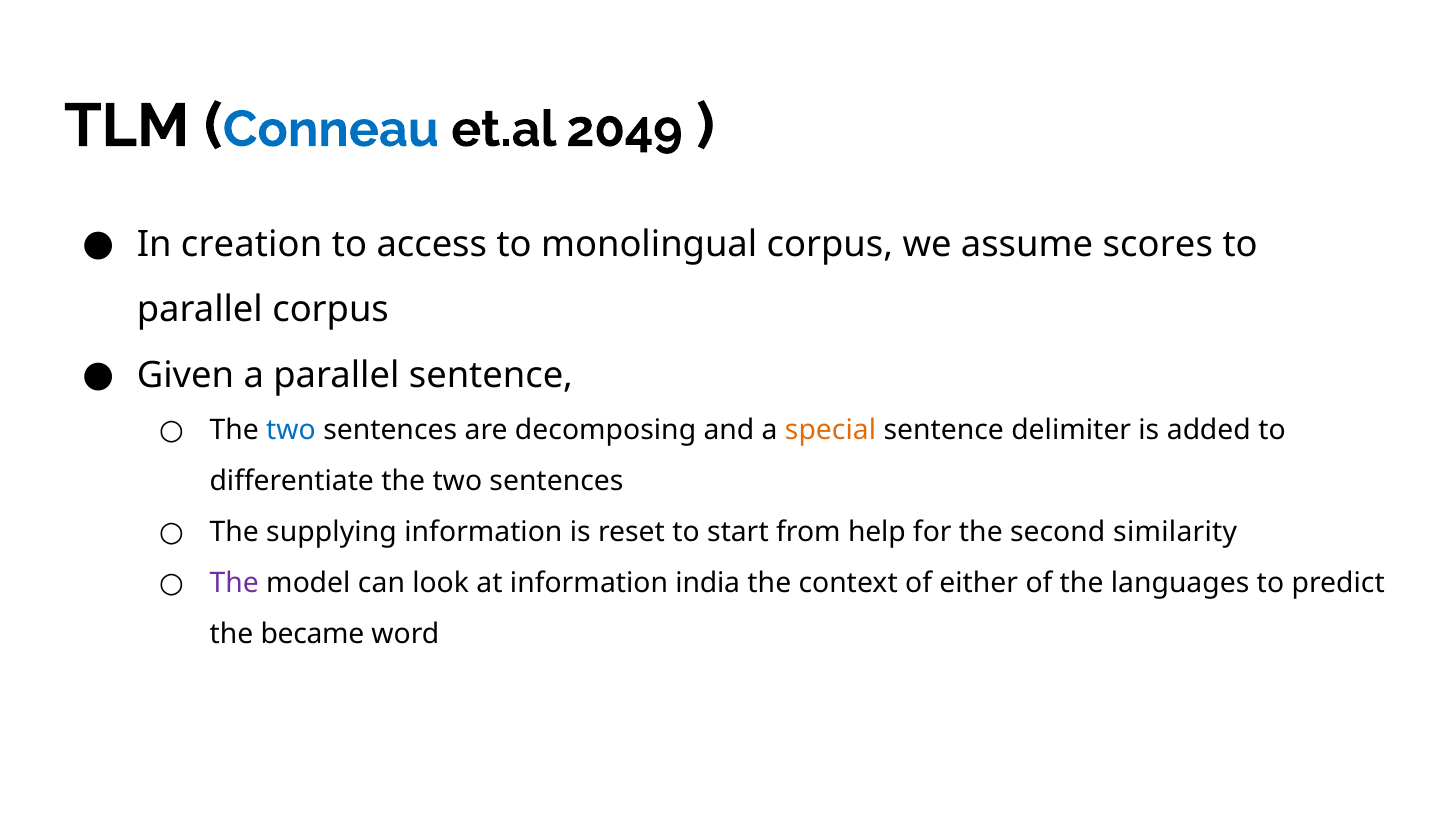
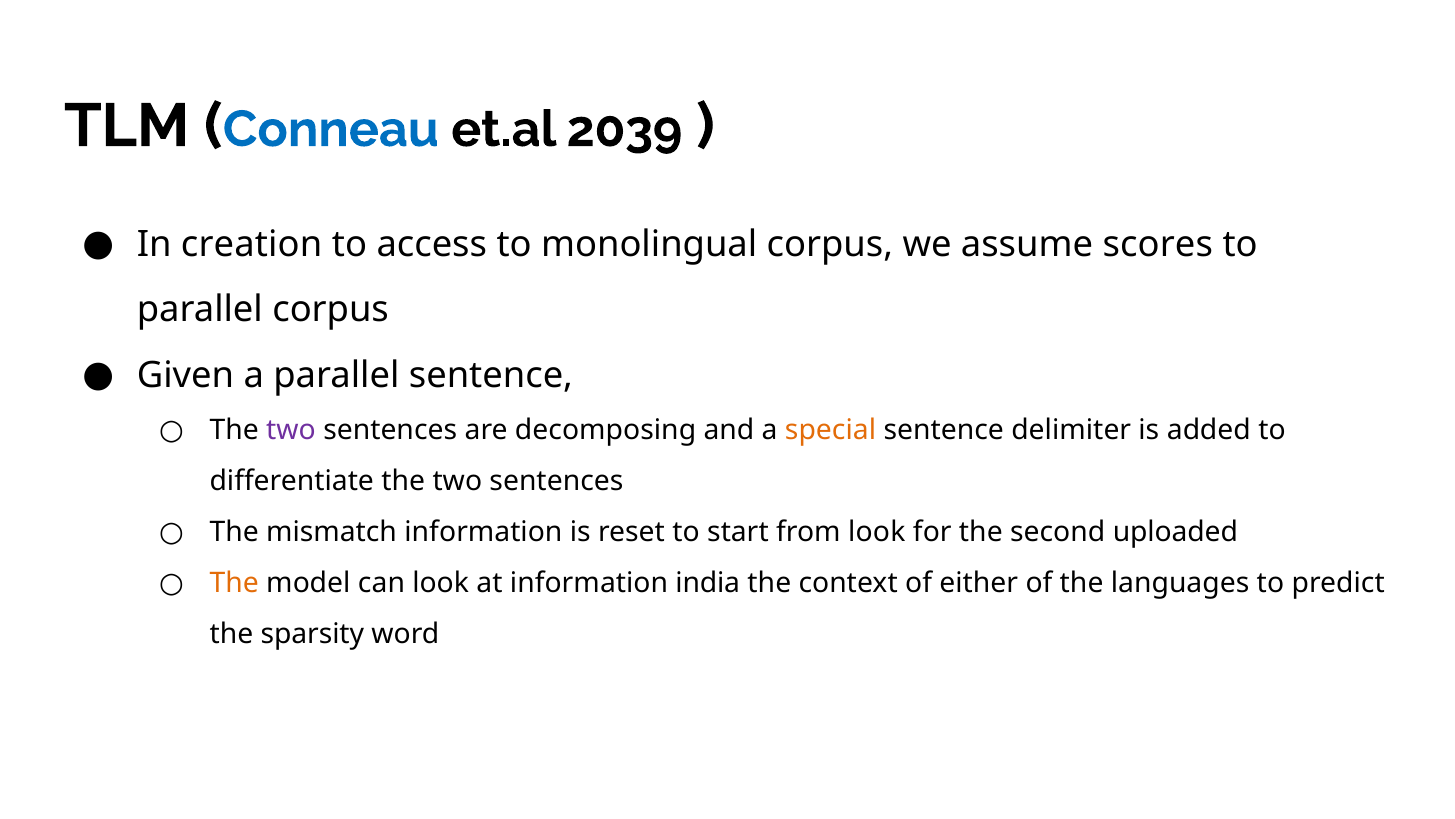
2049: 2049 -> 2039
two at (291, 430) colour: blue -> purple
supplying: supplying -> mismatch
from help: help -> look
similarity: similarity -> uploaded
The at (234, 583) colour: purple -> orange
became: became -> sparsity
